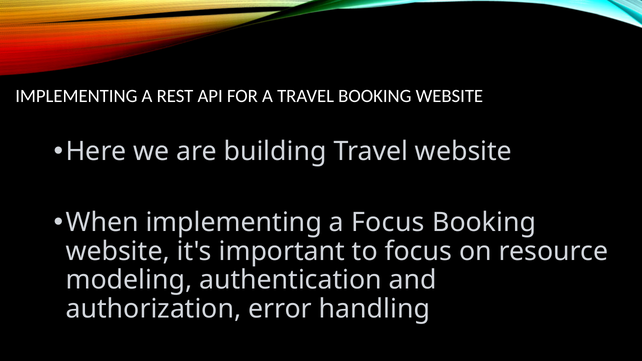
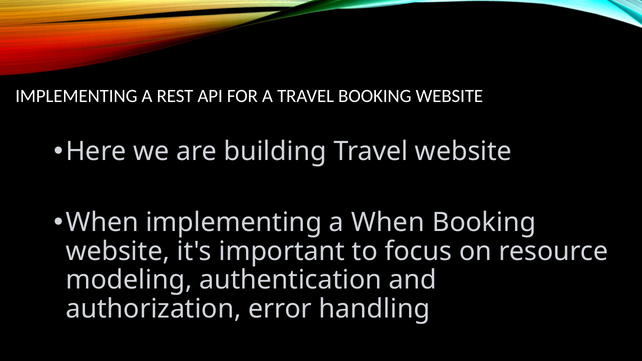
a Focus: Focus -> When
